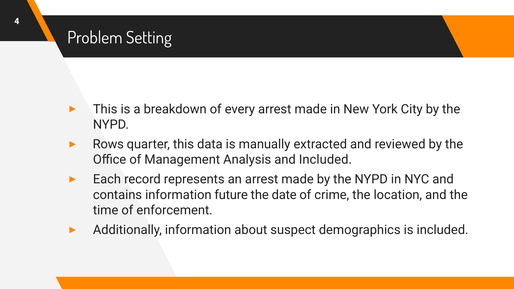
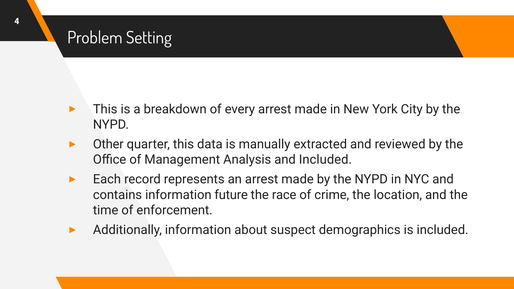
Rows: Rows -> Other
date: date -> race
